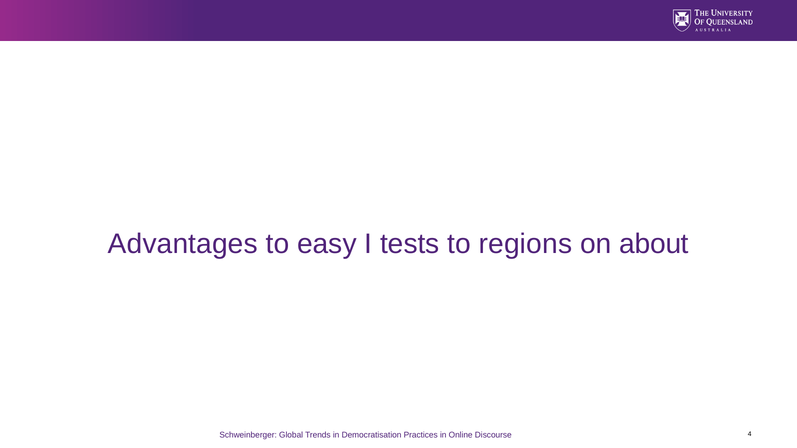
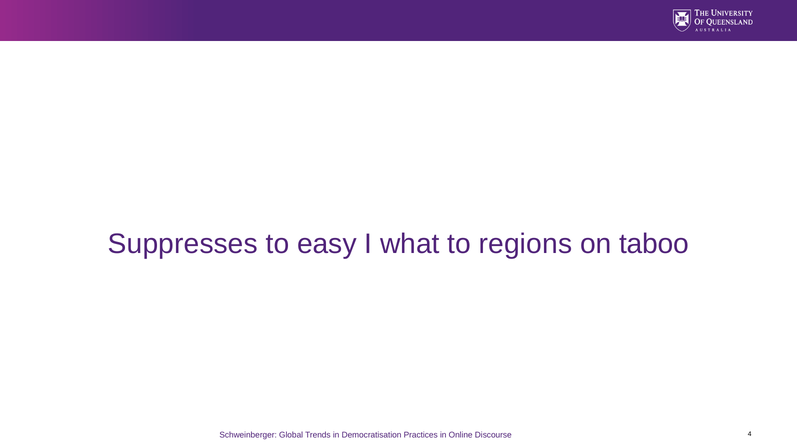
Advantages: Advantages -> Suppresses
tests: tests -> what
about: about -> taboo
